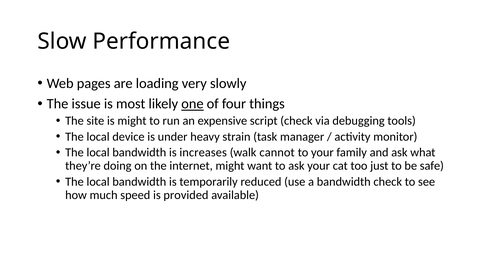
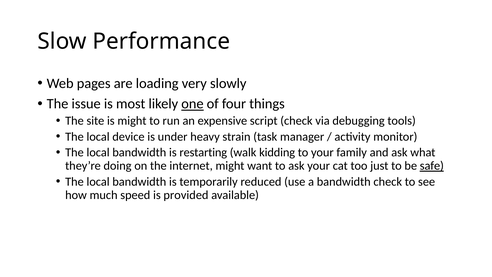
increases: increases -> restarting
cannot: cannot -> kidding
safe underline: none -> present
